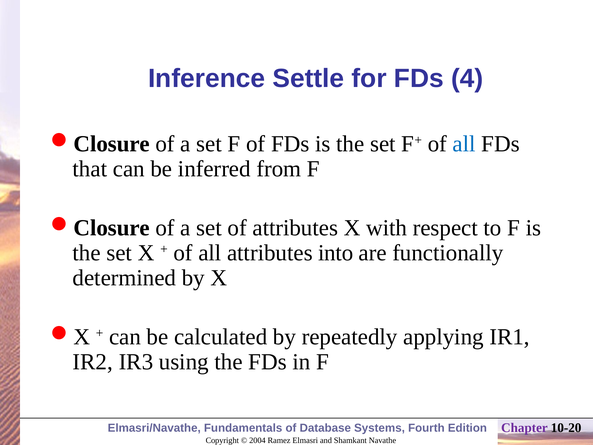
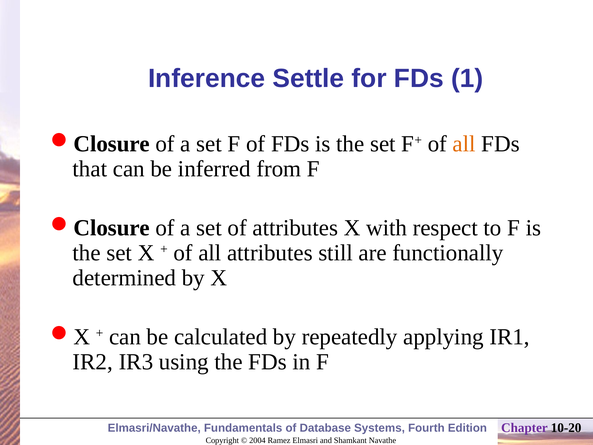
4: 4 -> 1
all at (464, 144) colour: blue -> orange
into: into -> still
